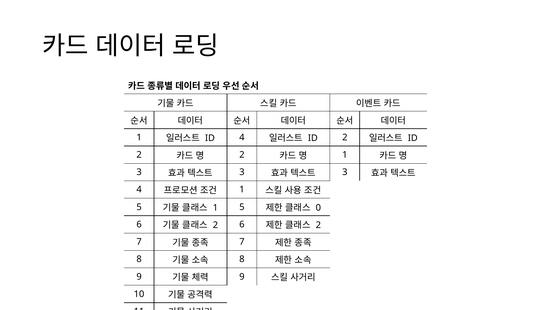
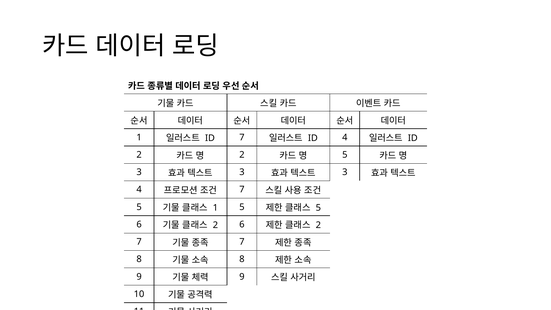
ID 4: 4 -> 7
2 at (345, 137): 2 -> 4
1 at (345, 155): 1 -> 5
1 at (242, 190): 1 -> 7
0 at (318, 208): 0 -> 5
